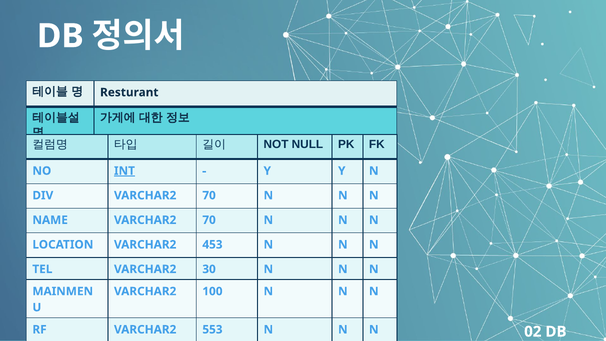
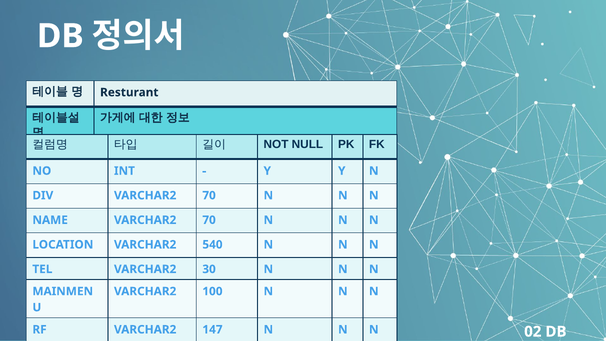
INT underline: present -> none
453: 453 -> 540
553: 553 -> 147
